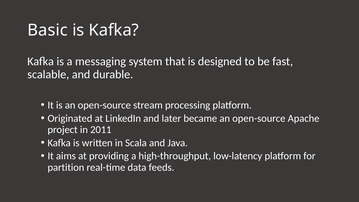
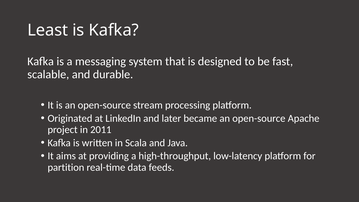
Basic: Basic -> Least
